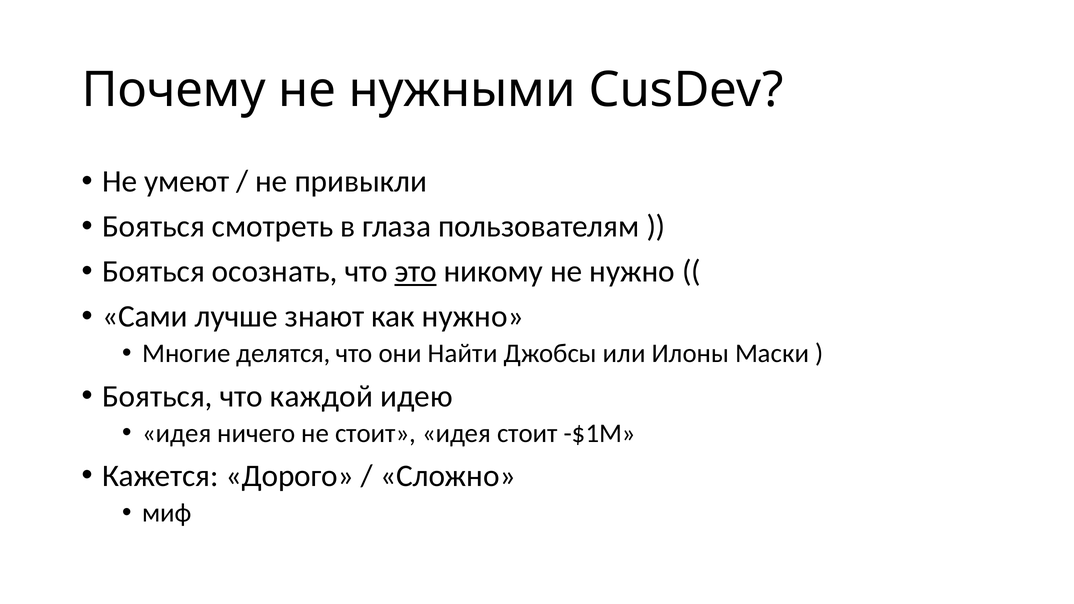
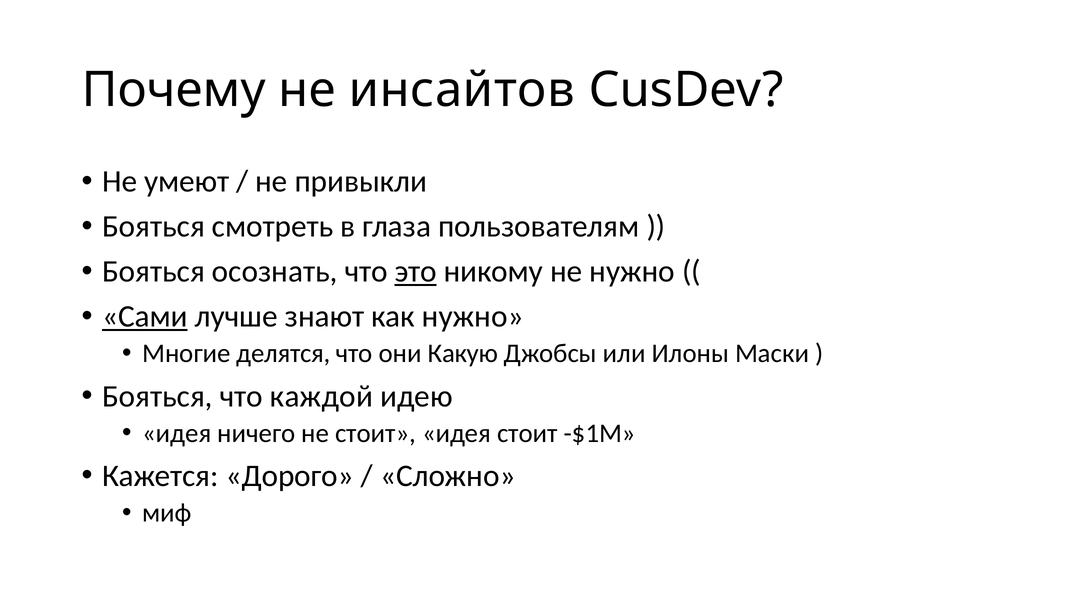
нужными: нужными -> инсайтов
Сами underline: none -> present
Найти: Найти -> Какую
